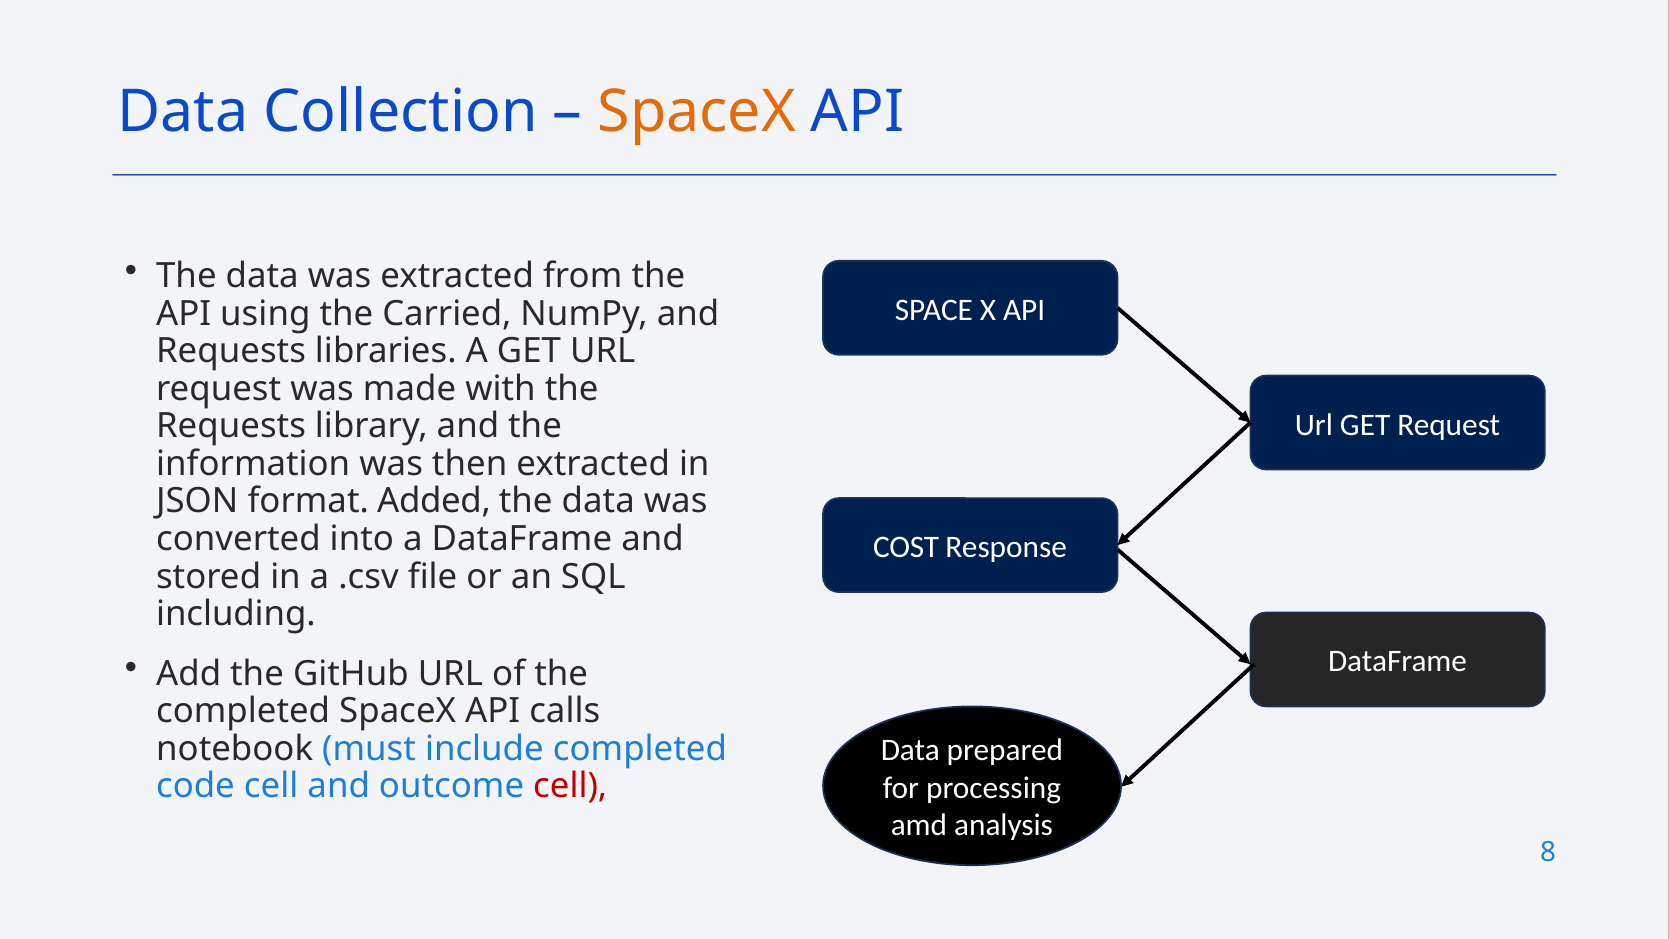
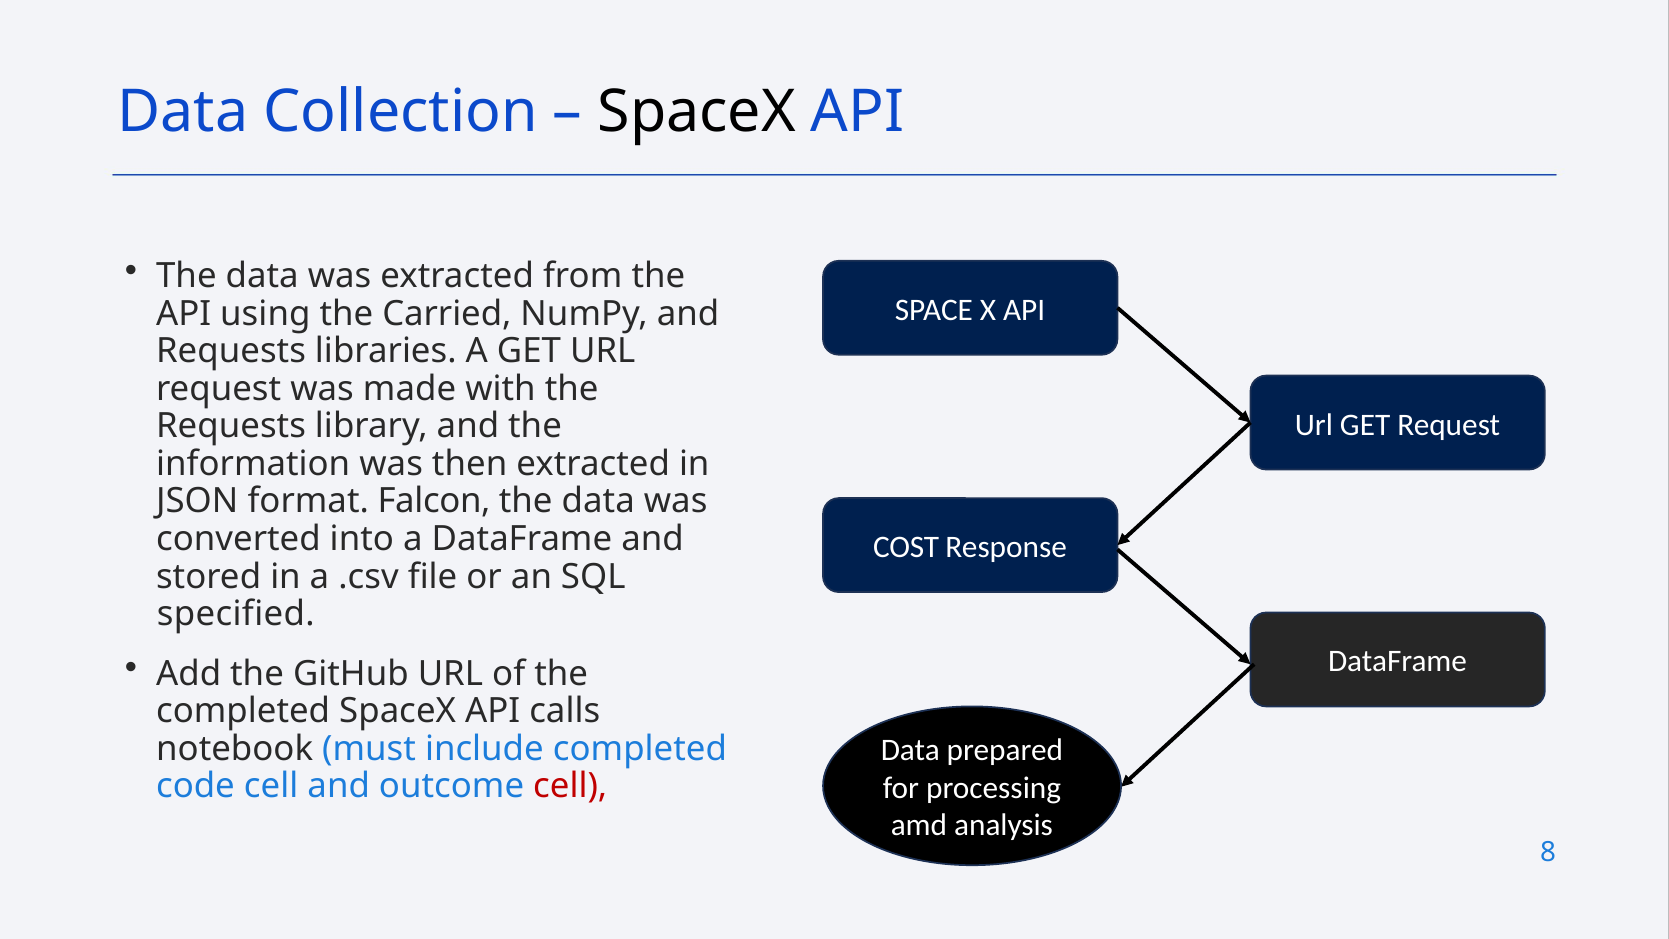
SpaceX at (697, 111) colour: orange -> black
Added: Added -> Falcon
including: including -> specified
